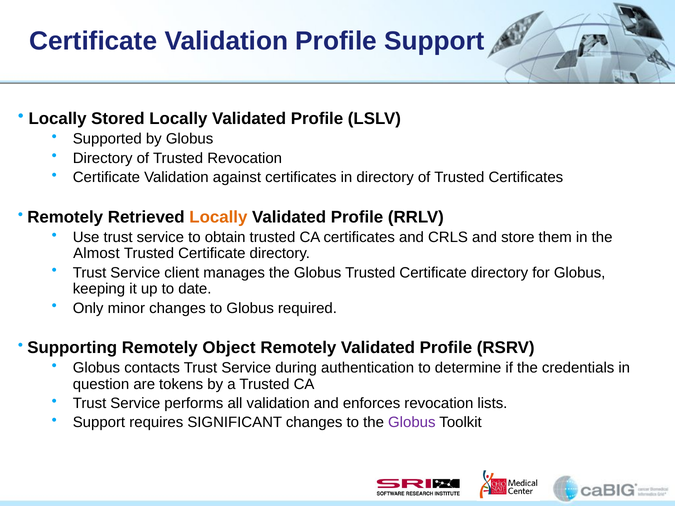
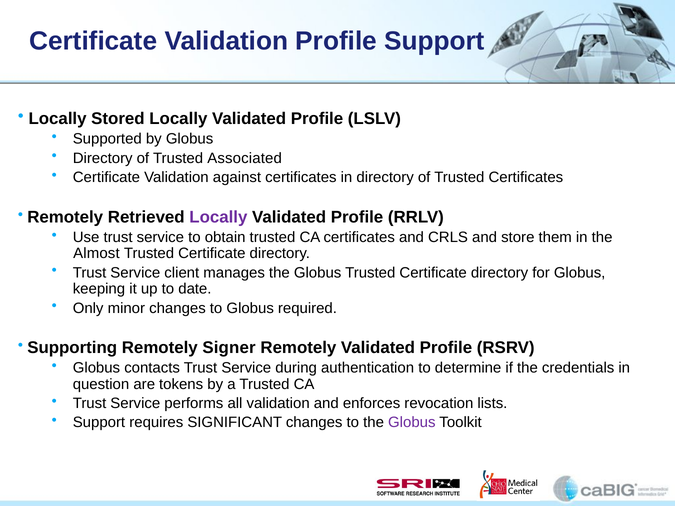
Trusted Revocation: Revocation -> Associated
Locally at (218, 217) colour: orange -> purple
Object: Object -> Signer
